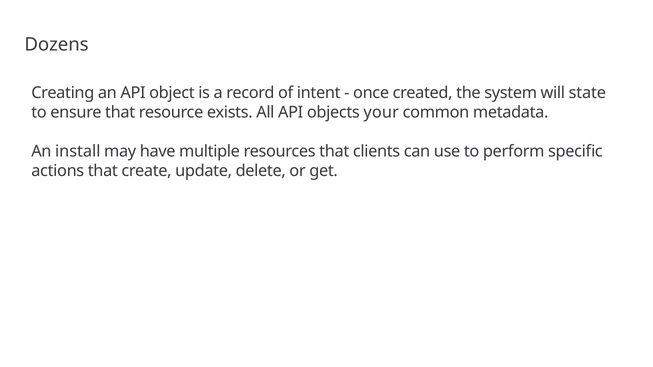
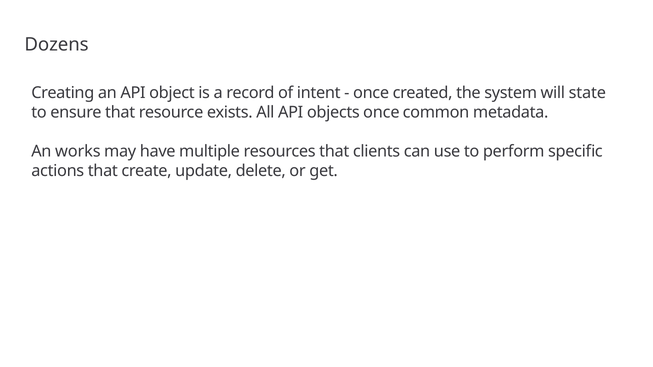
objects your: your -> once
install: install -> works
